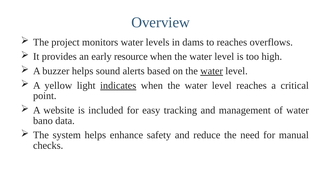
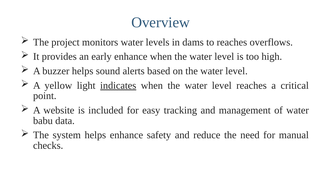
early resource: resource -> enhance
water at (212, 71) underline: present -> none
bano: bano -> babu
